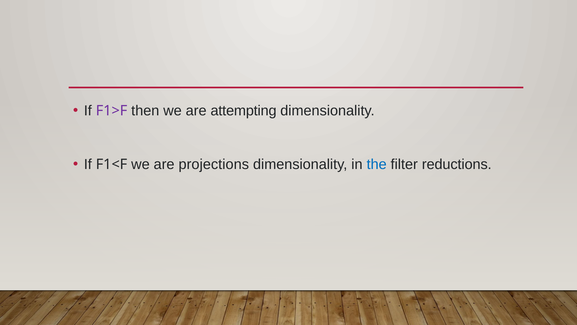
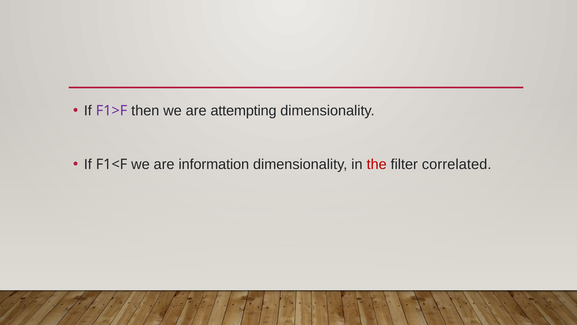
projections: projections -> information
the colour: blue -> red
reductions: reductions -> correlated
